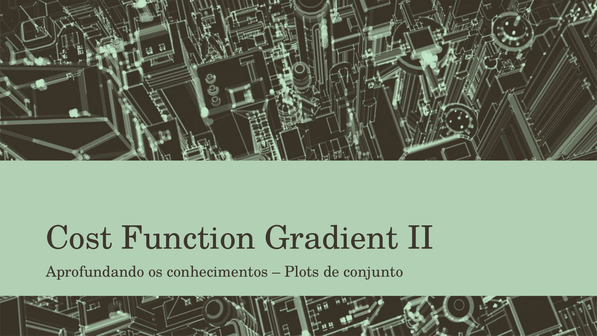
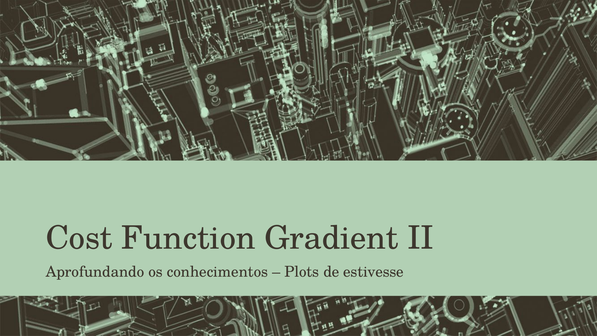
conjunto: conjunto -> estivesse
